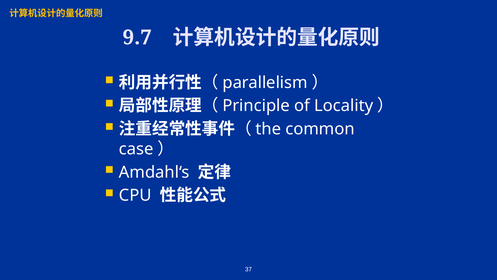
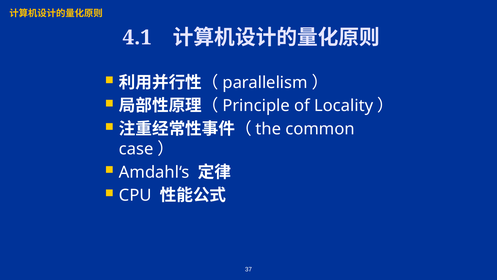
9.7: 9.7 -> 4.1
